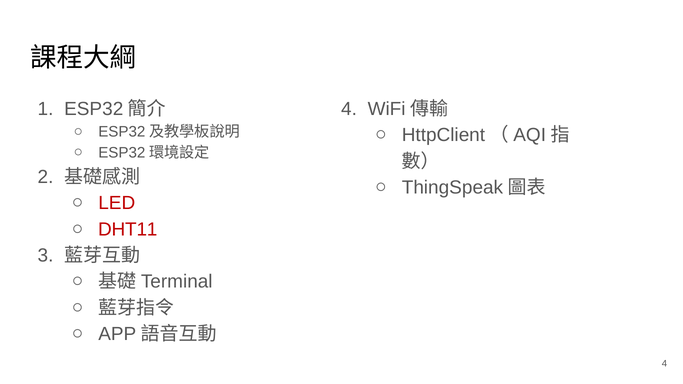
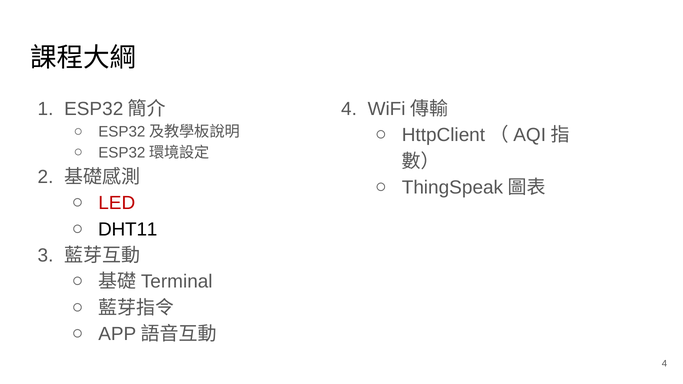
DHT11 colour: red -> black
